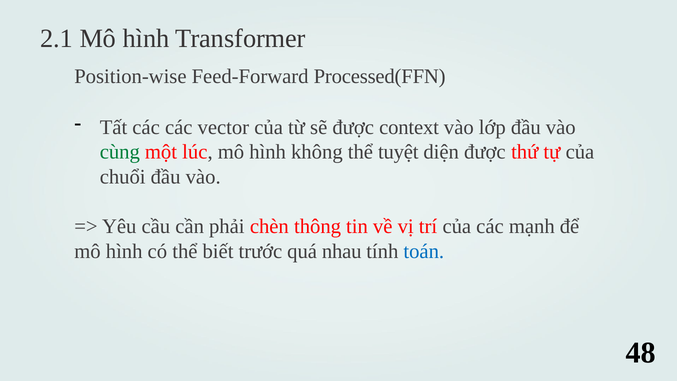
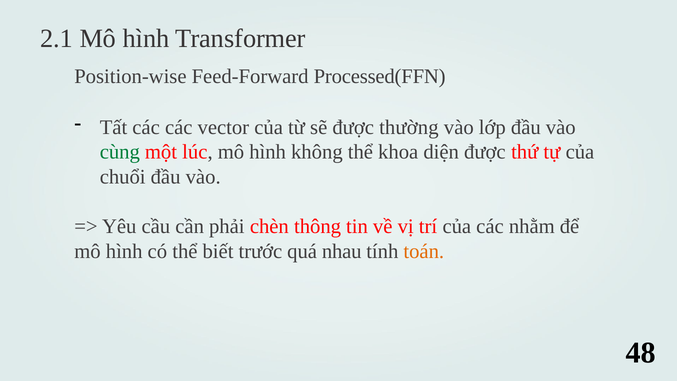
context: context -> thường
tuyệt: tuyệt -> khoa
mạnh: mạnh -> nhằm
toán colour: blue -> orange
